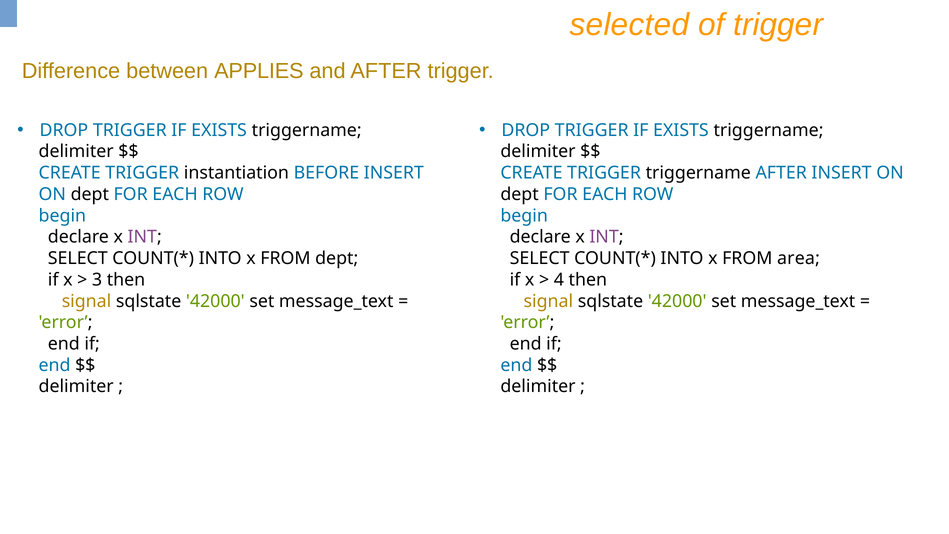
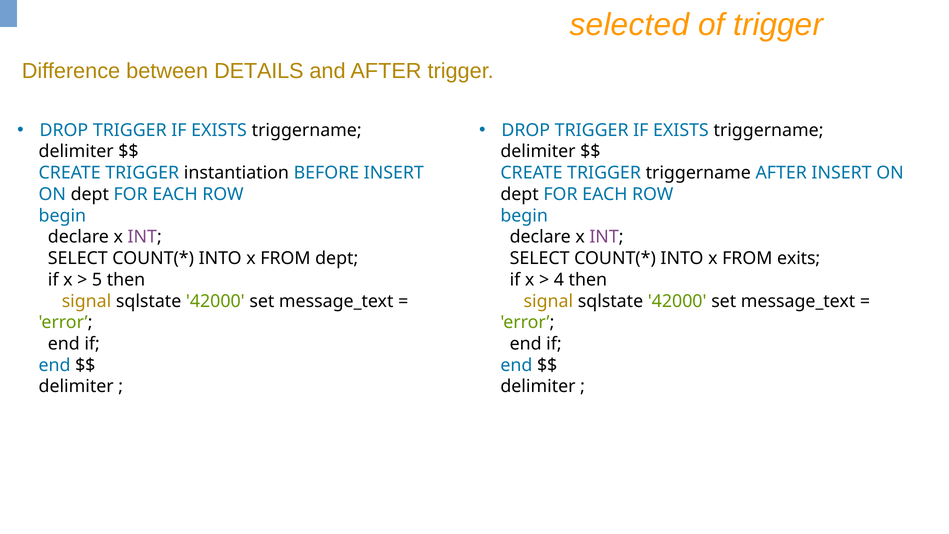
APPLIES: APPLIES -> DETAILS
area: area -> exits
3: 3 -> 5
